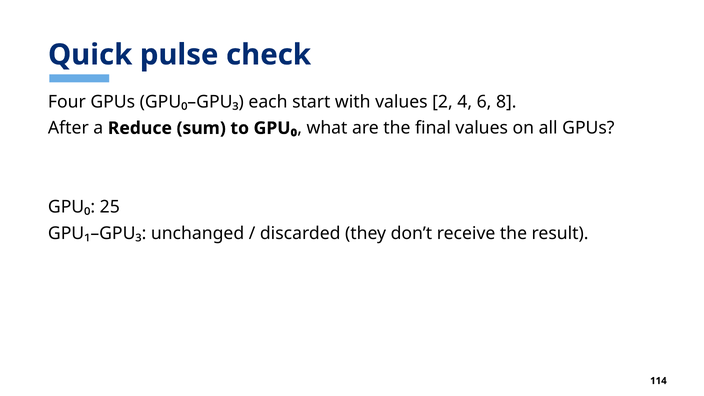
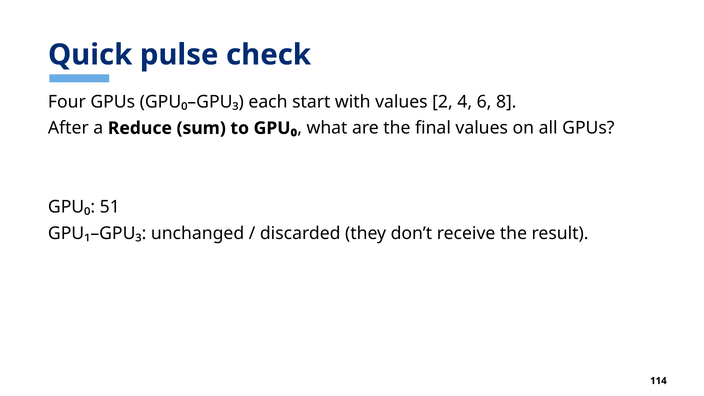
25: 25 -> 51
